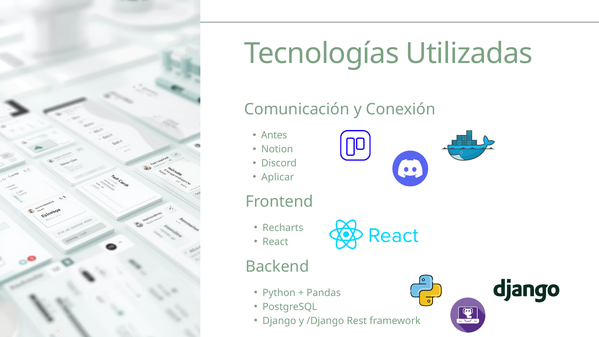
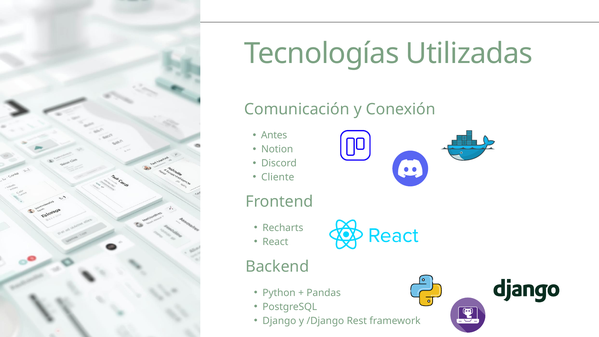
Aplicar: Aplicar -> Cliente
